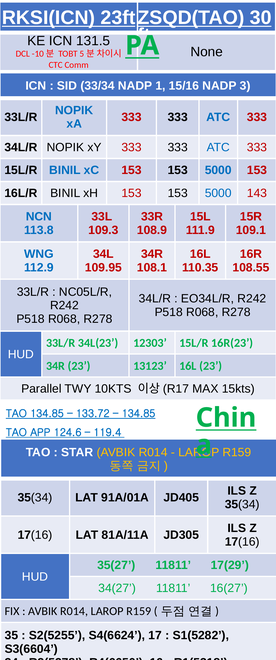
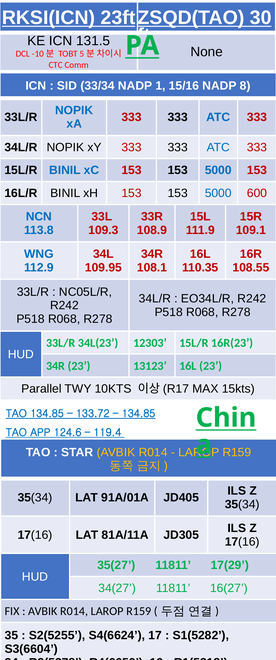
3: 3 -> 8
143: 143 -> 600
